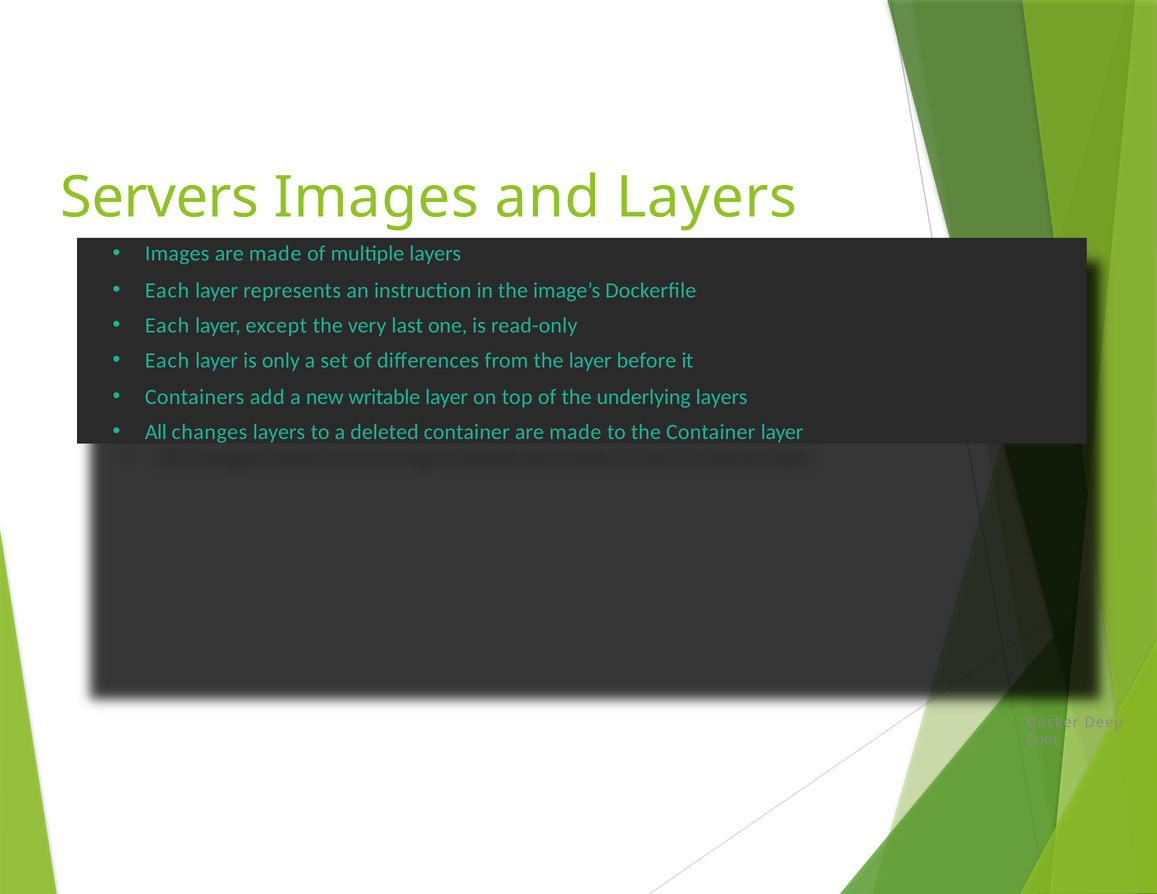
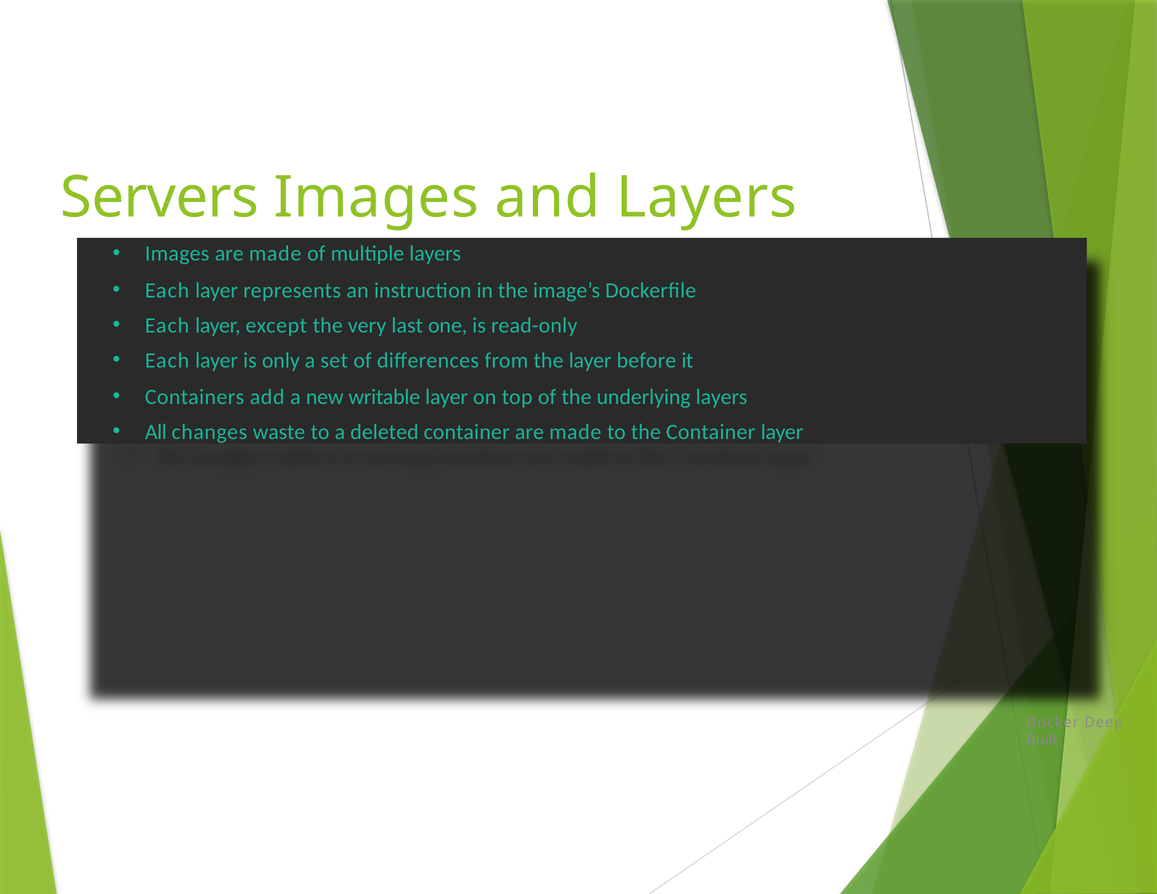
changes layers: layers -> waste
Cont: Cont -> Built
